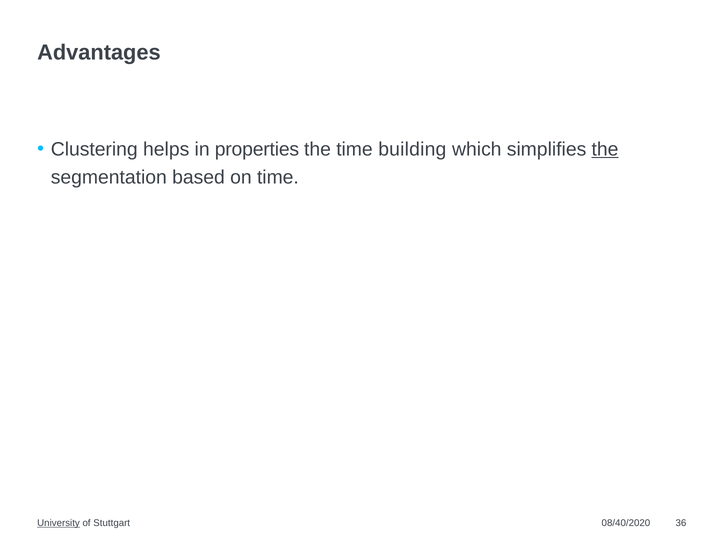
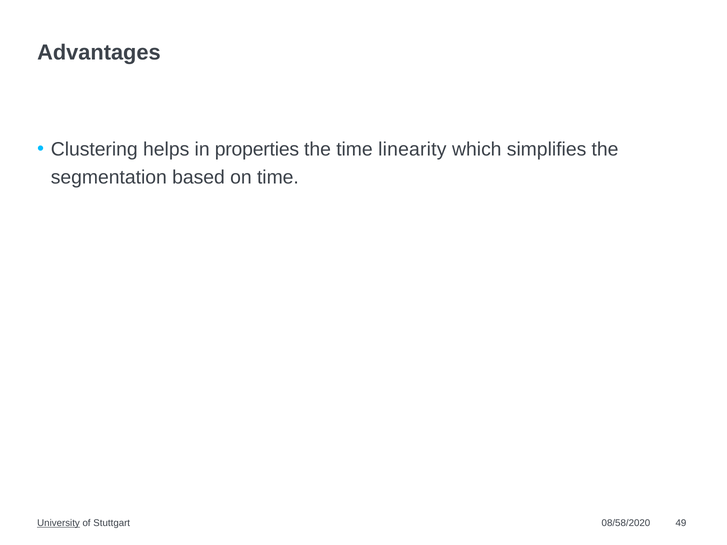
building: building -> linearity
the at (605, 149) underline: present -> none
08/40/2020: 08/40/2020 -> 08/58/2020
36: 36 -> 49
